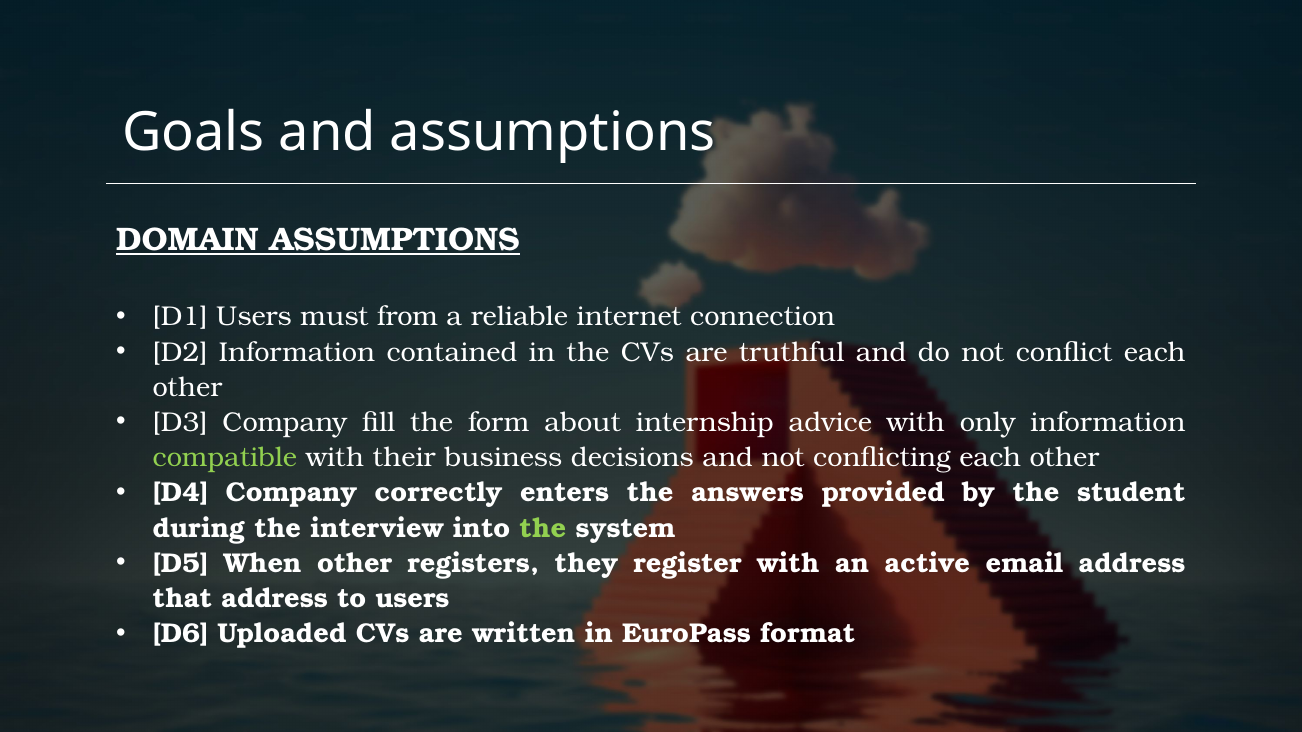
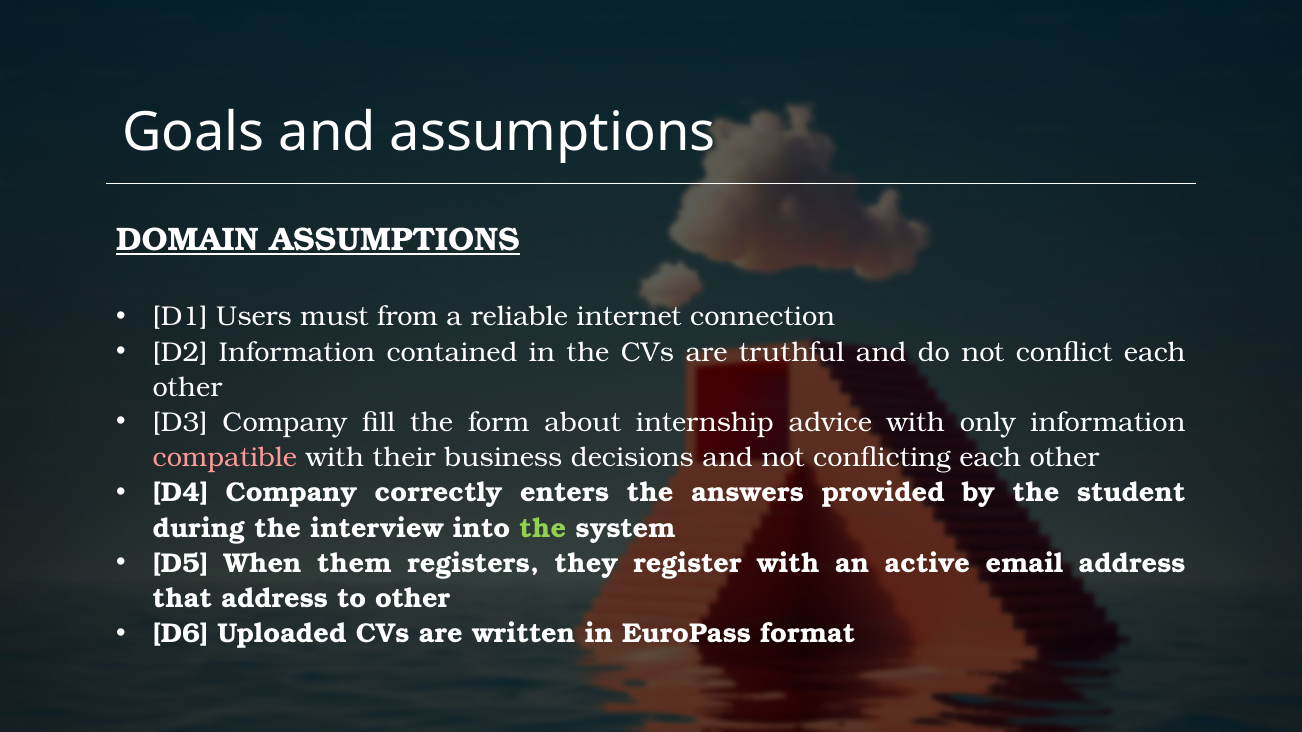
compatible colour: light green -> pink
When other: other -> them
to users: users -> other
